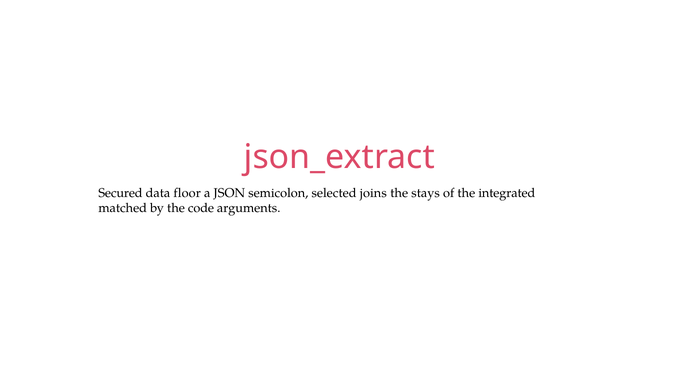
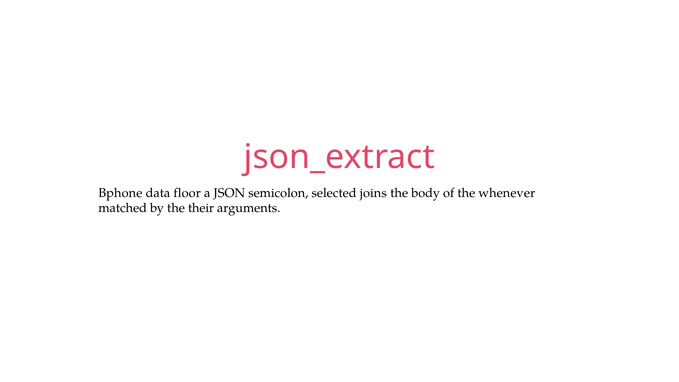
Secured: Secured -> Bphone
stays: stays -> body
integrated: integrated -> whenever
code: code -> their
